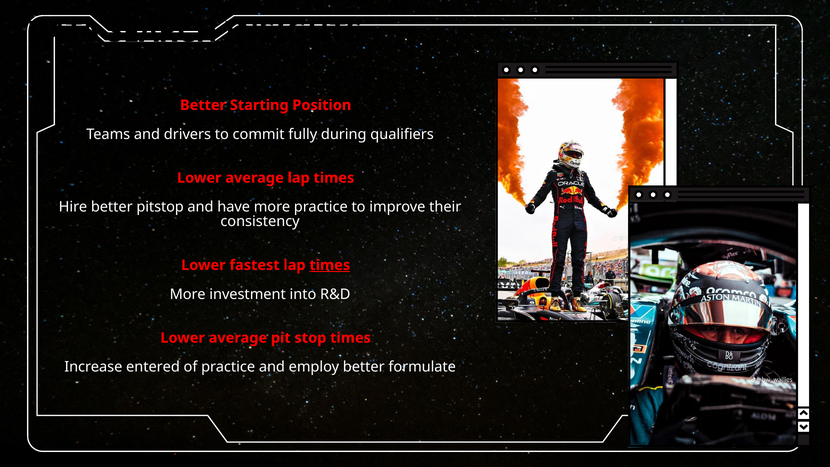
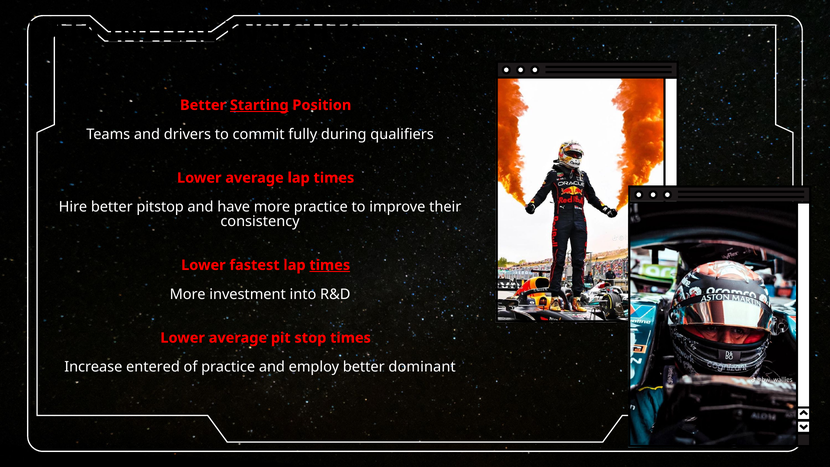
SEARCH: SEARCH -> INITIAL
Starting underline: none -> present
formulate: formulate -> dominant
